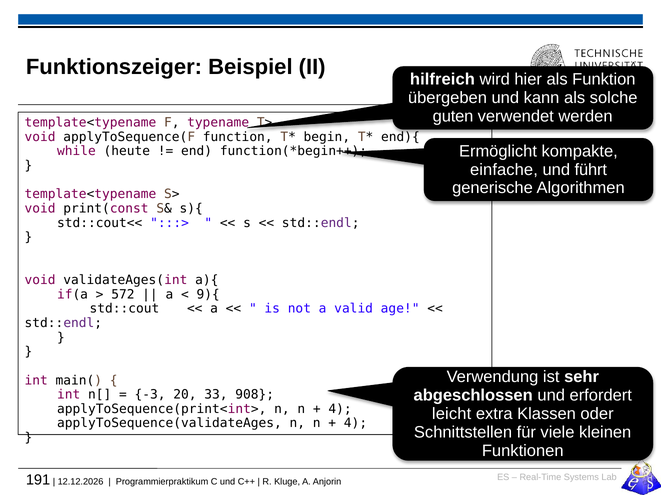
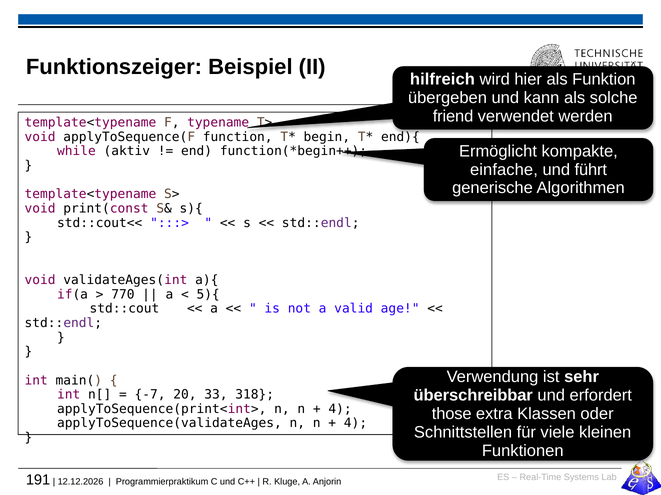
guten: guten -> friend
heute: heute -> aktiv
572: 572 -> 770
9){: 9){ -> 5){
abgeschlossen: abgeschlossen -> überschreibbar
-3: -3 -> -7
908: 908 -> 318
leicht: leicht -> those
